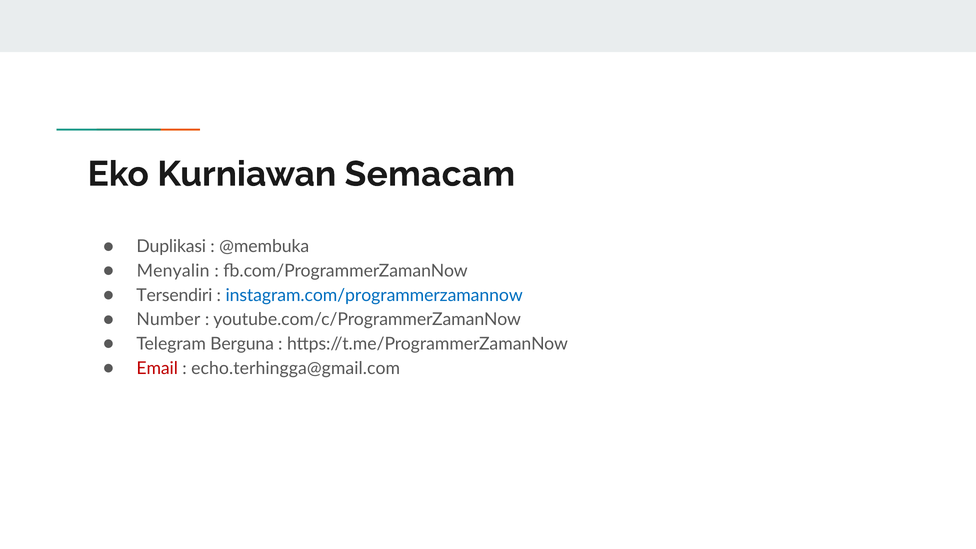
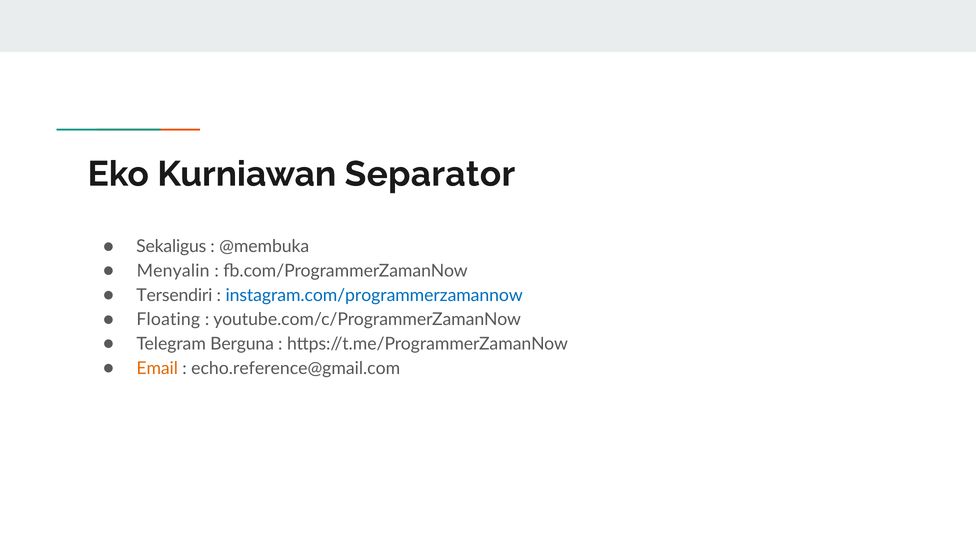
Semacam: Semacam -> Separator
Duplikasi: Duplikasi -> Sekaligus
Number: Number -> Floating
Email colour: red -> orange
echo.terhingga@gmail.com: echo.terhingga@gmail.com -> echo.reference@gmail.com
